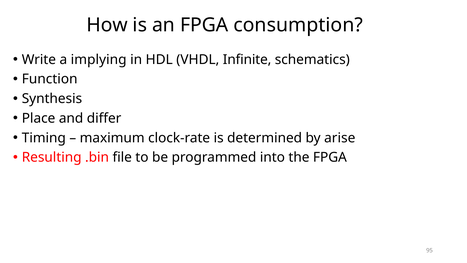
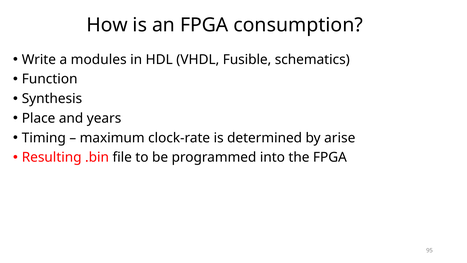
implying: implying -> modules
Infinite: Infinite -> Fusible
differ: differ -> years
